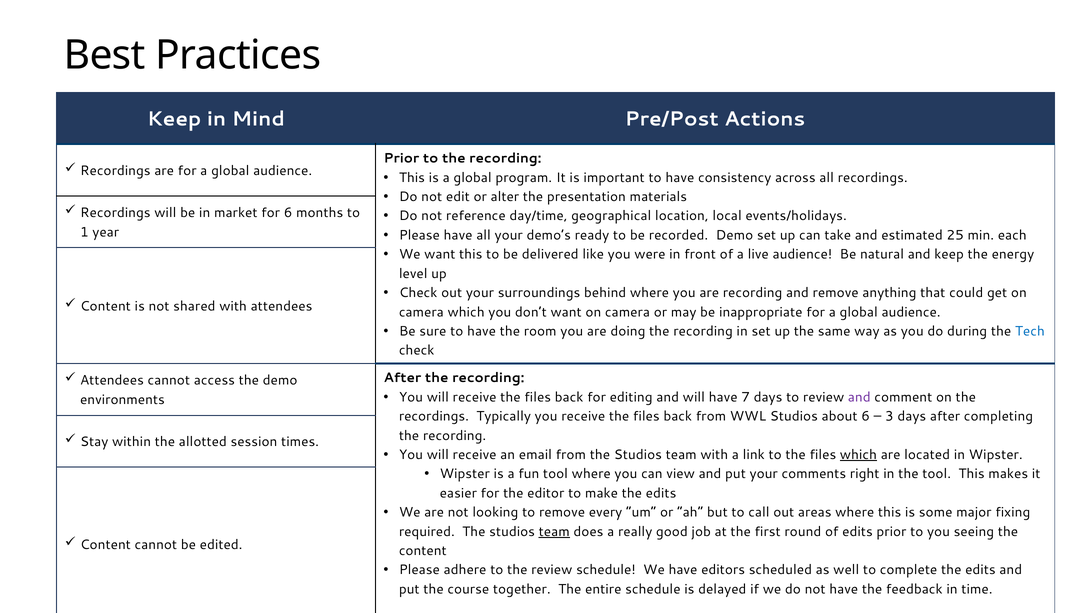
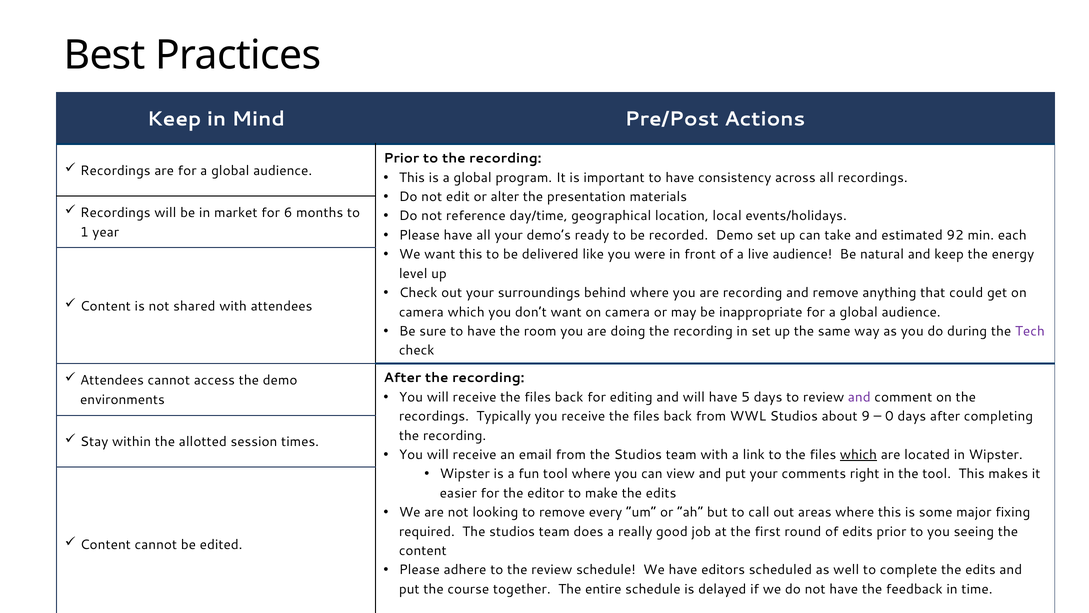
25: 25 -> 92
Tech colour: blue -> purple
7: 7 -> 5
about 6: 6 -> 9
3: 3 -> 0
team at (554, 531) underline: present -> none
